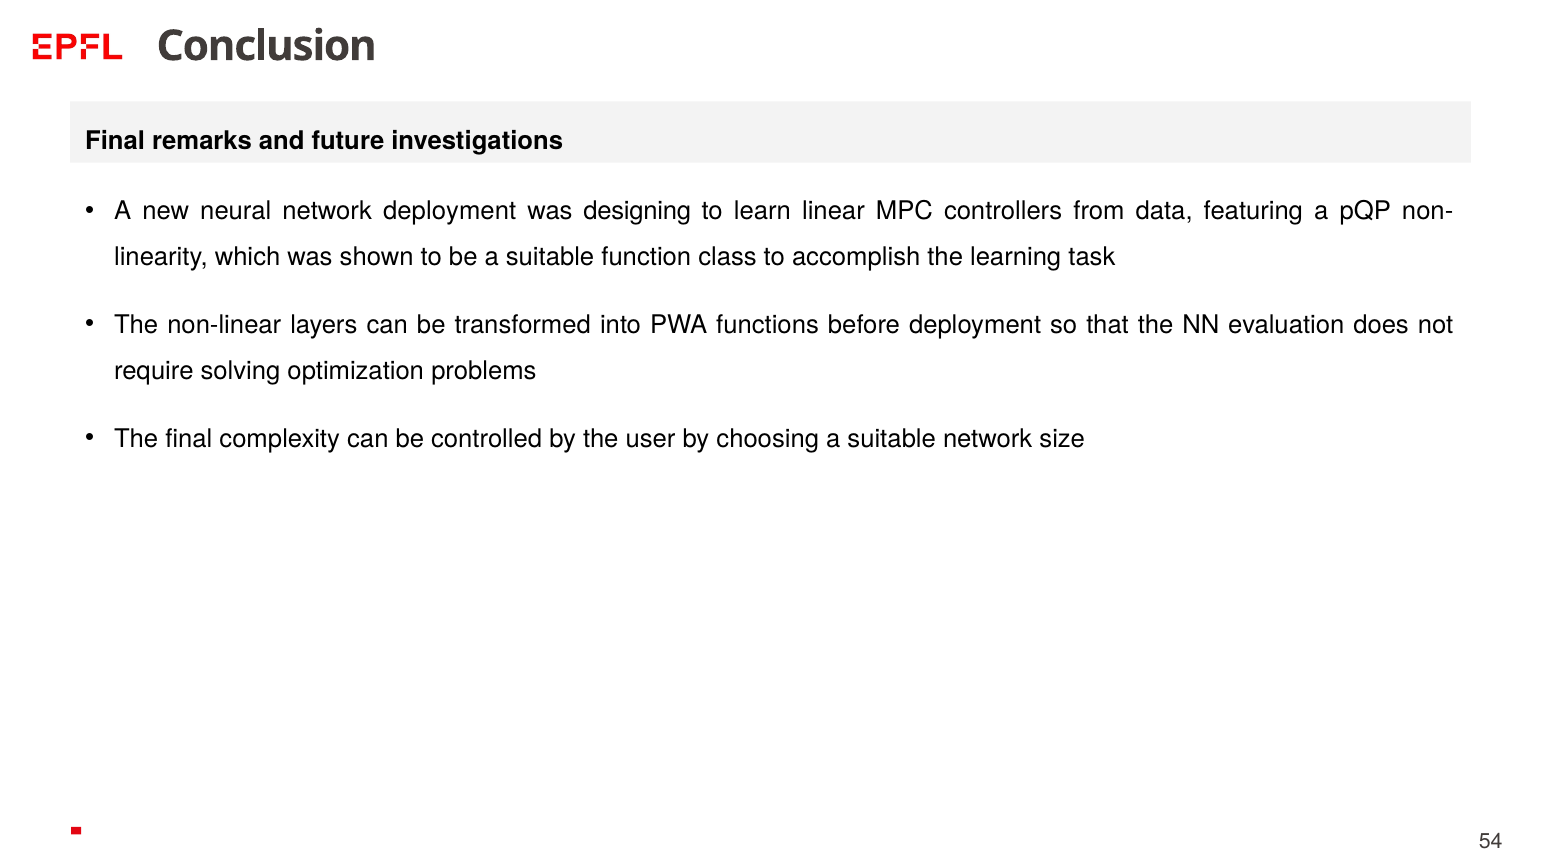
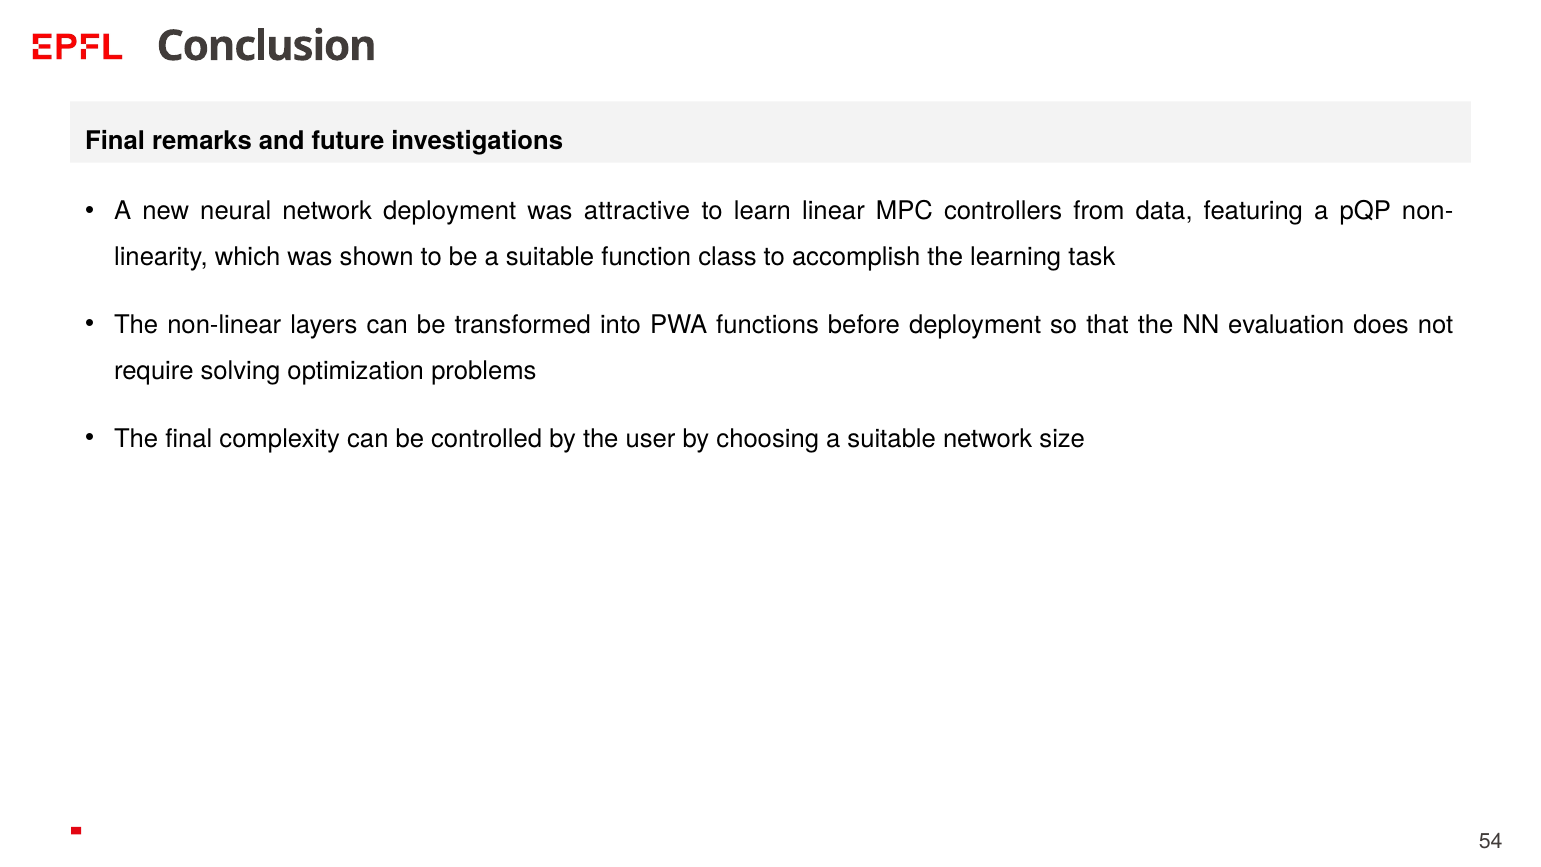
designing: designing -> attractive
